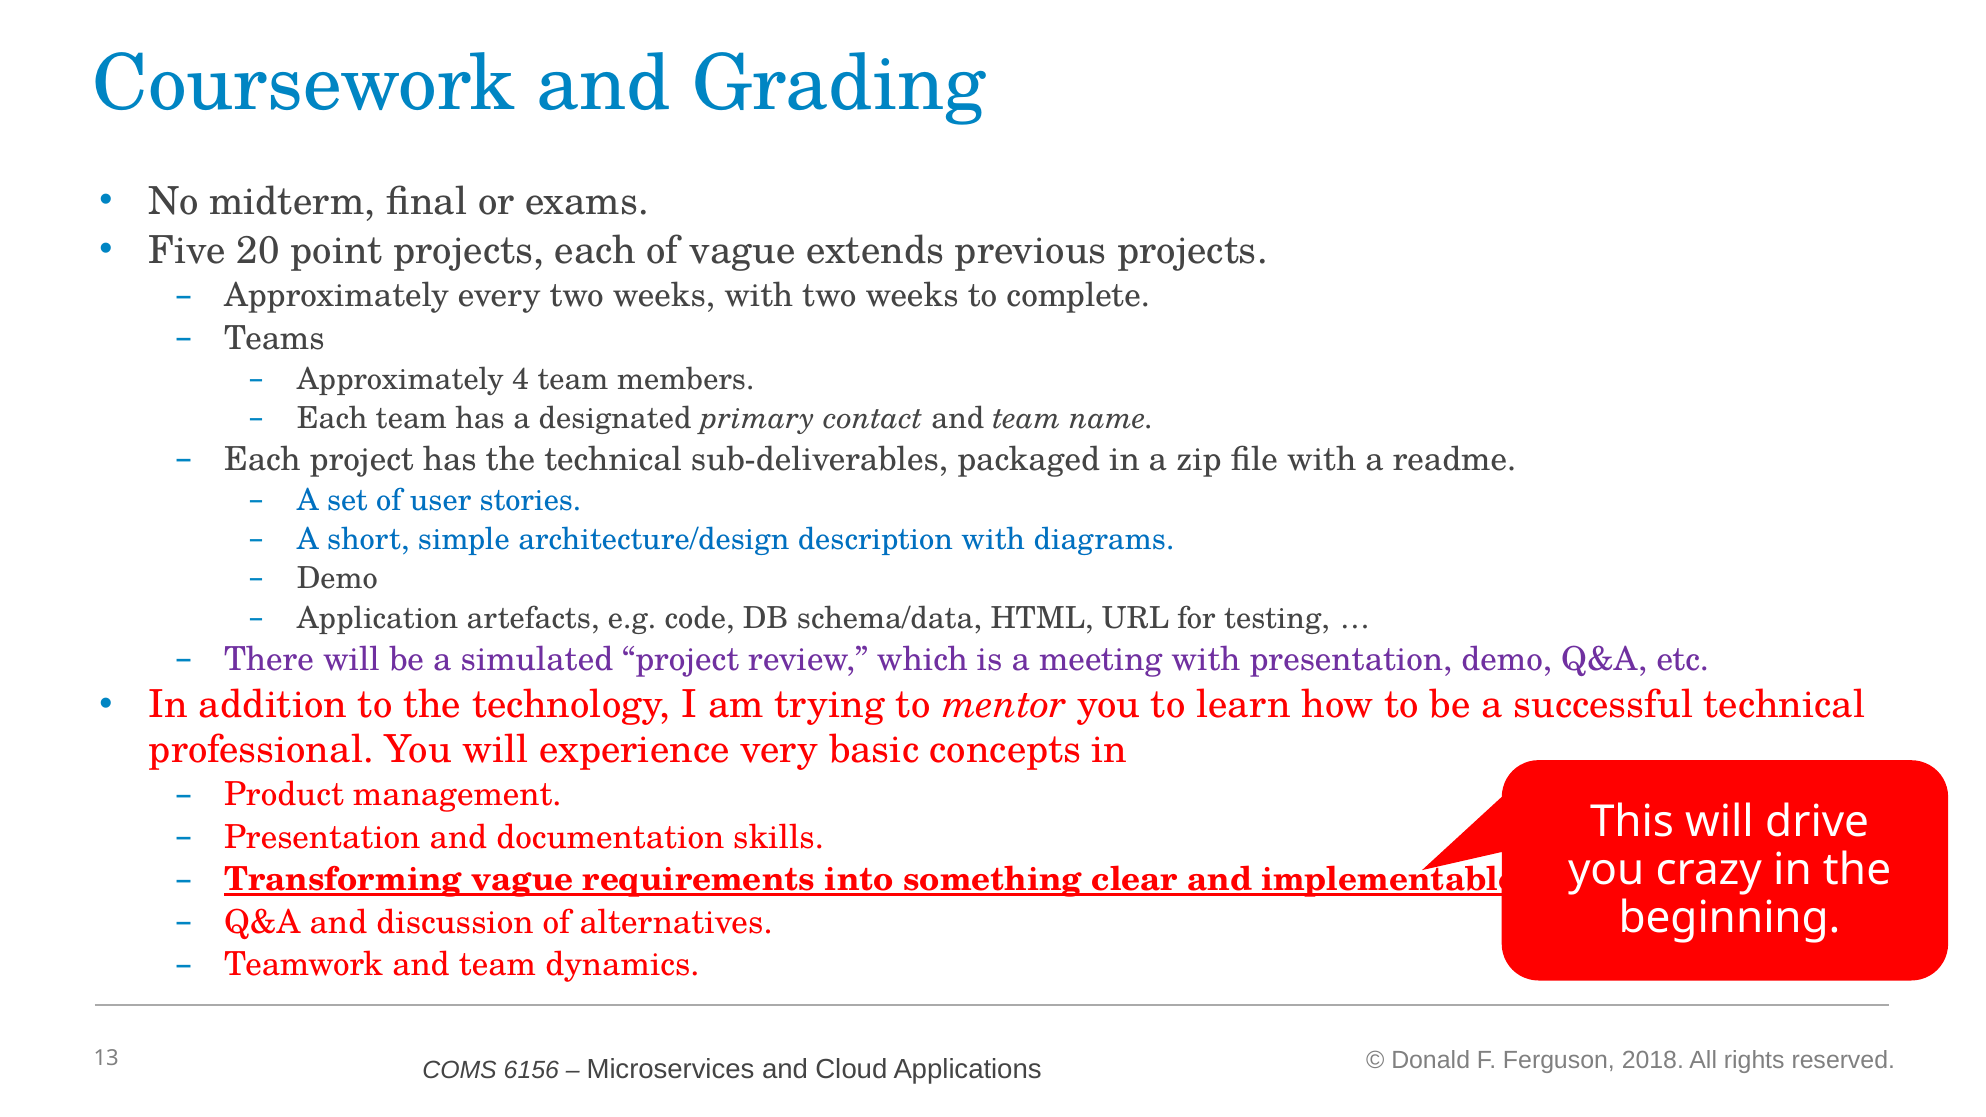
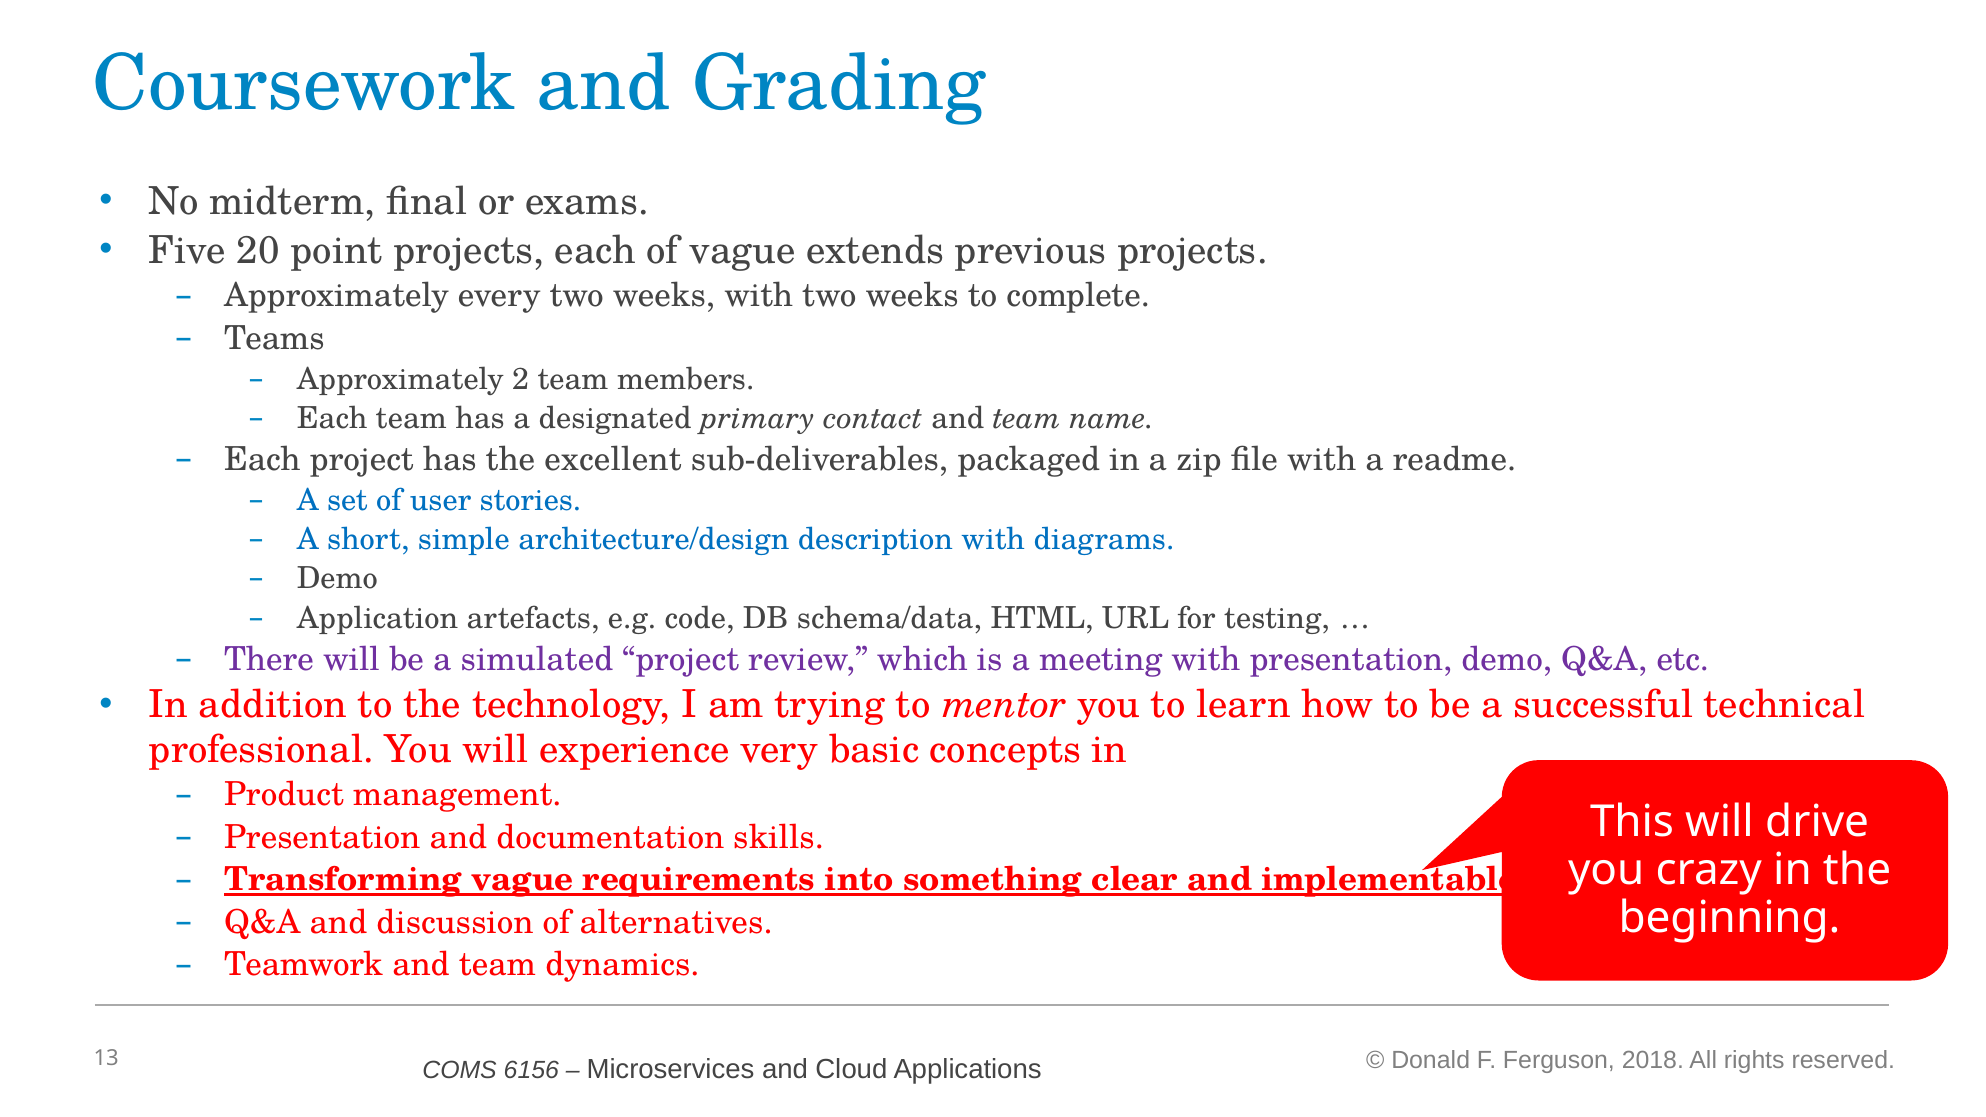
4: 4 -> 2
the technical: technical -> excellent
